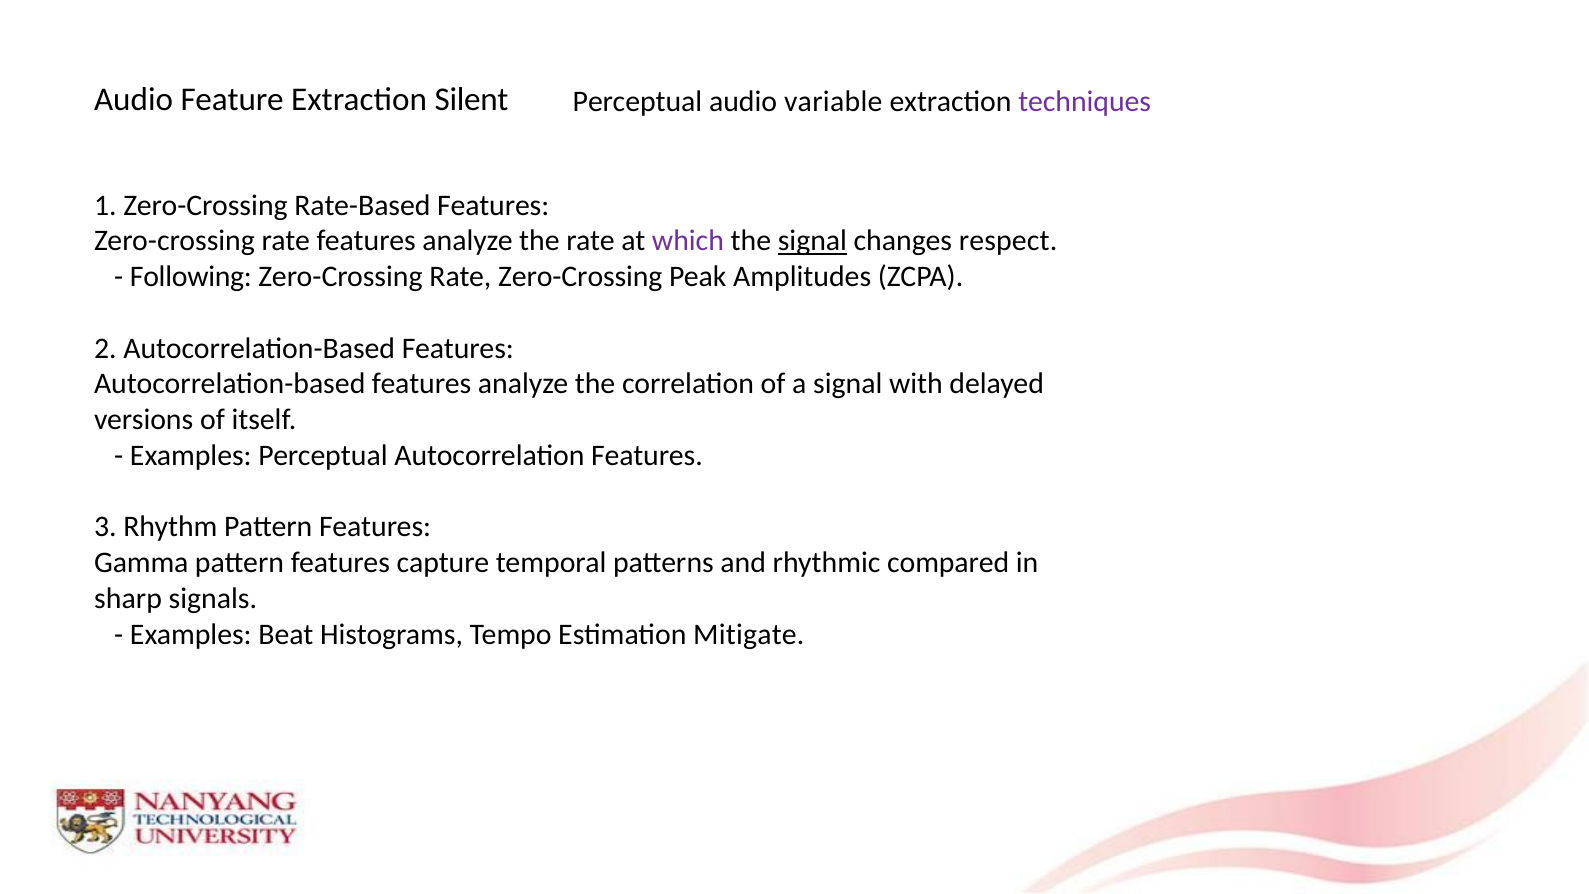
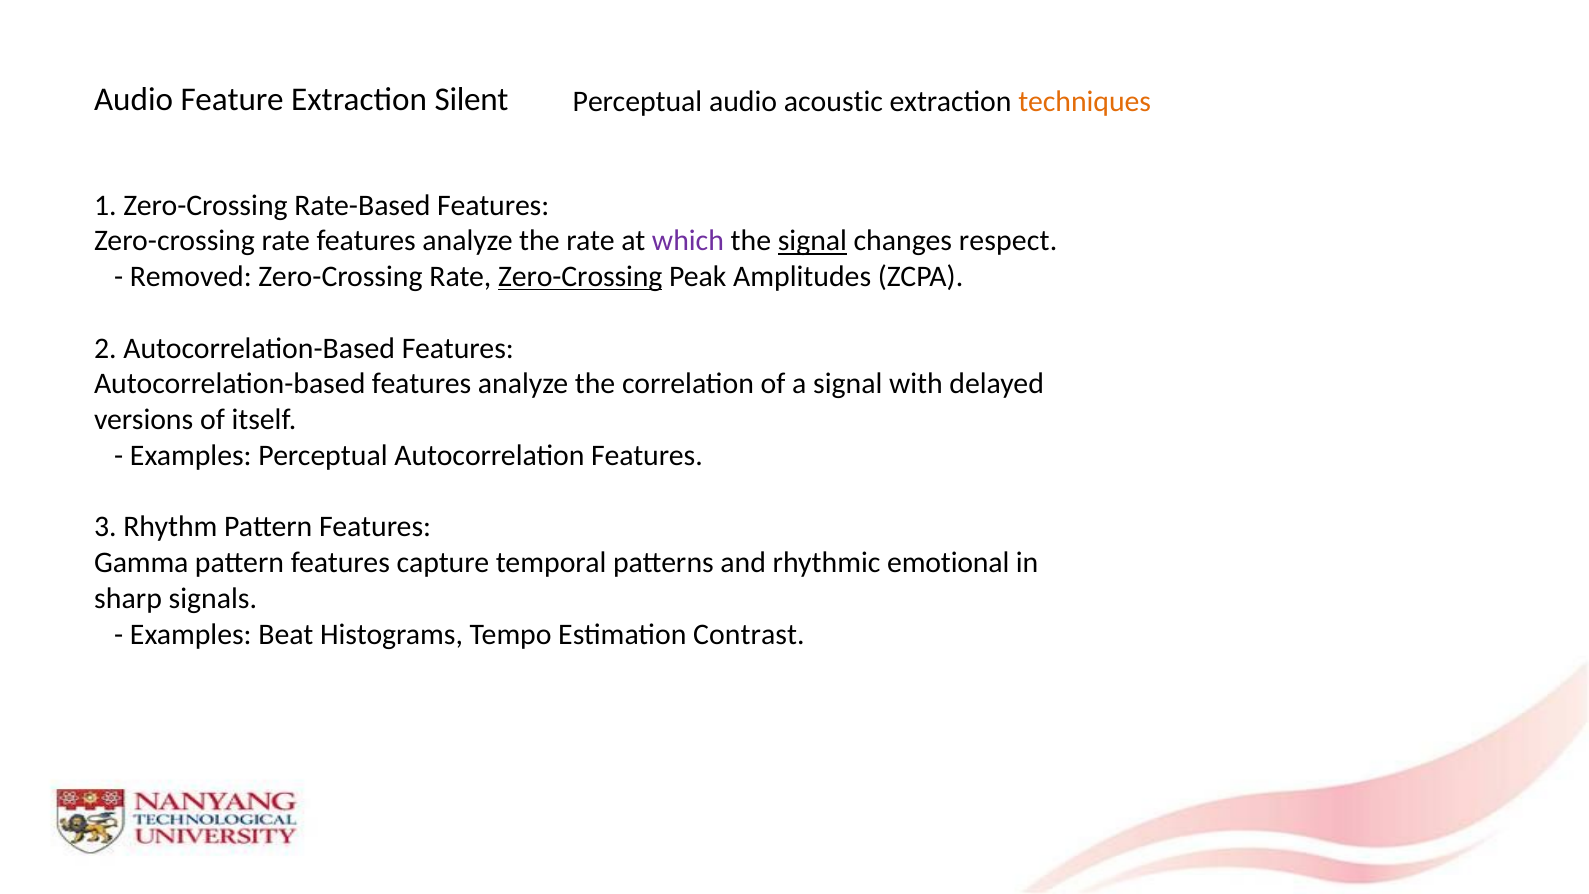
variable: variable -> acoustic
techniques colour: purple -> orange
Following: Following -> Removed
Zero-Crossing at (580, 277) underline: none -> present
compared: compared -> emotional
Mitigate: Mitigate -> Contrast
